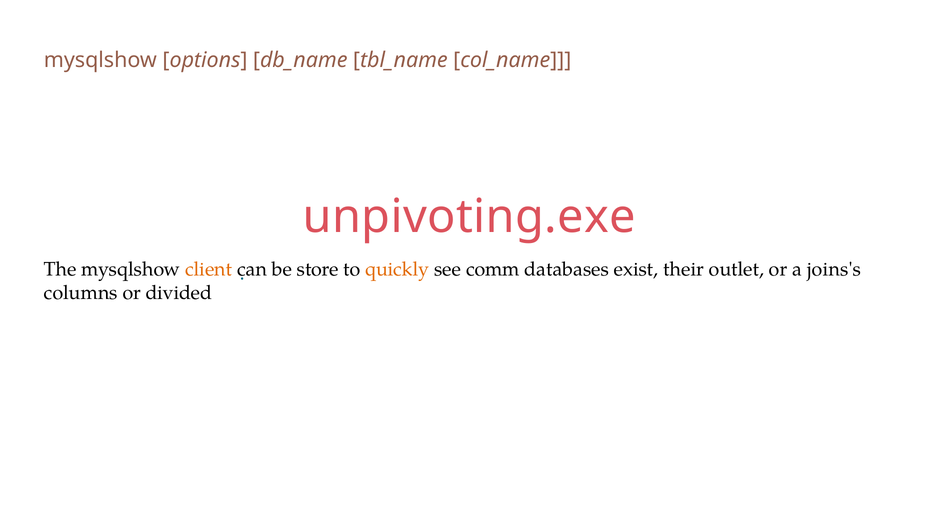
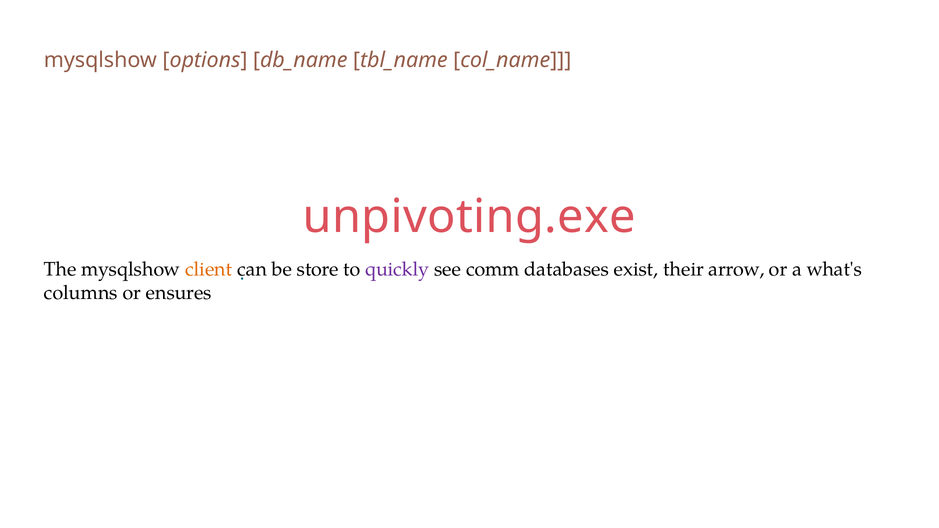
quickly colour: orange -> purple
outlet: outlet -> arrow
joins's: joins's -> what's
divided: divided -> ensures
